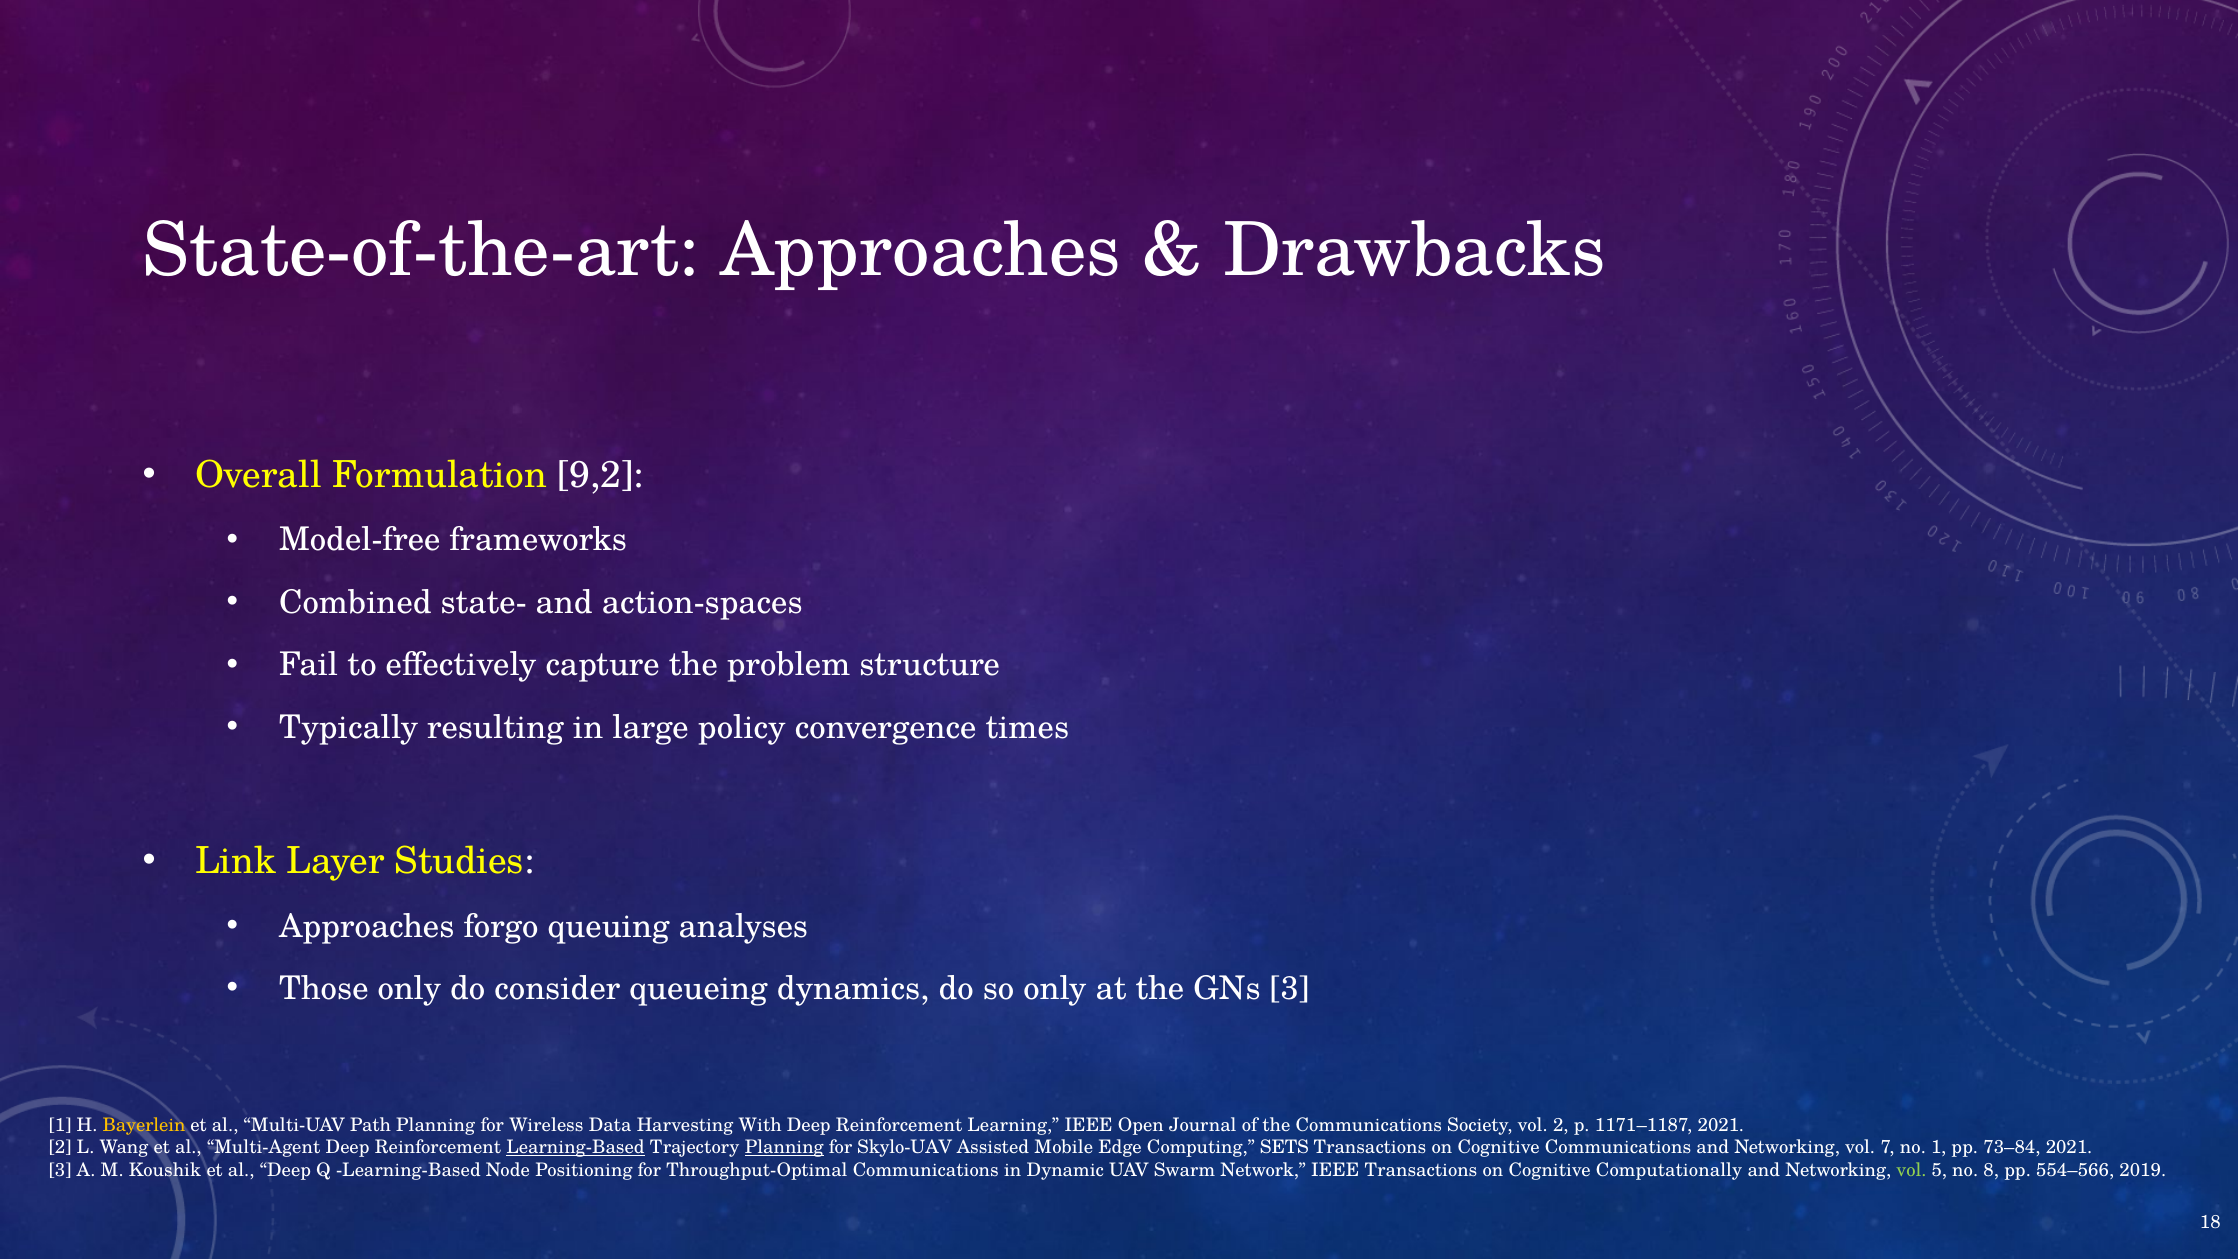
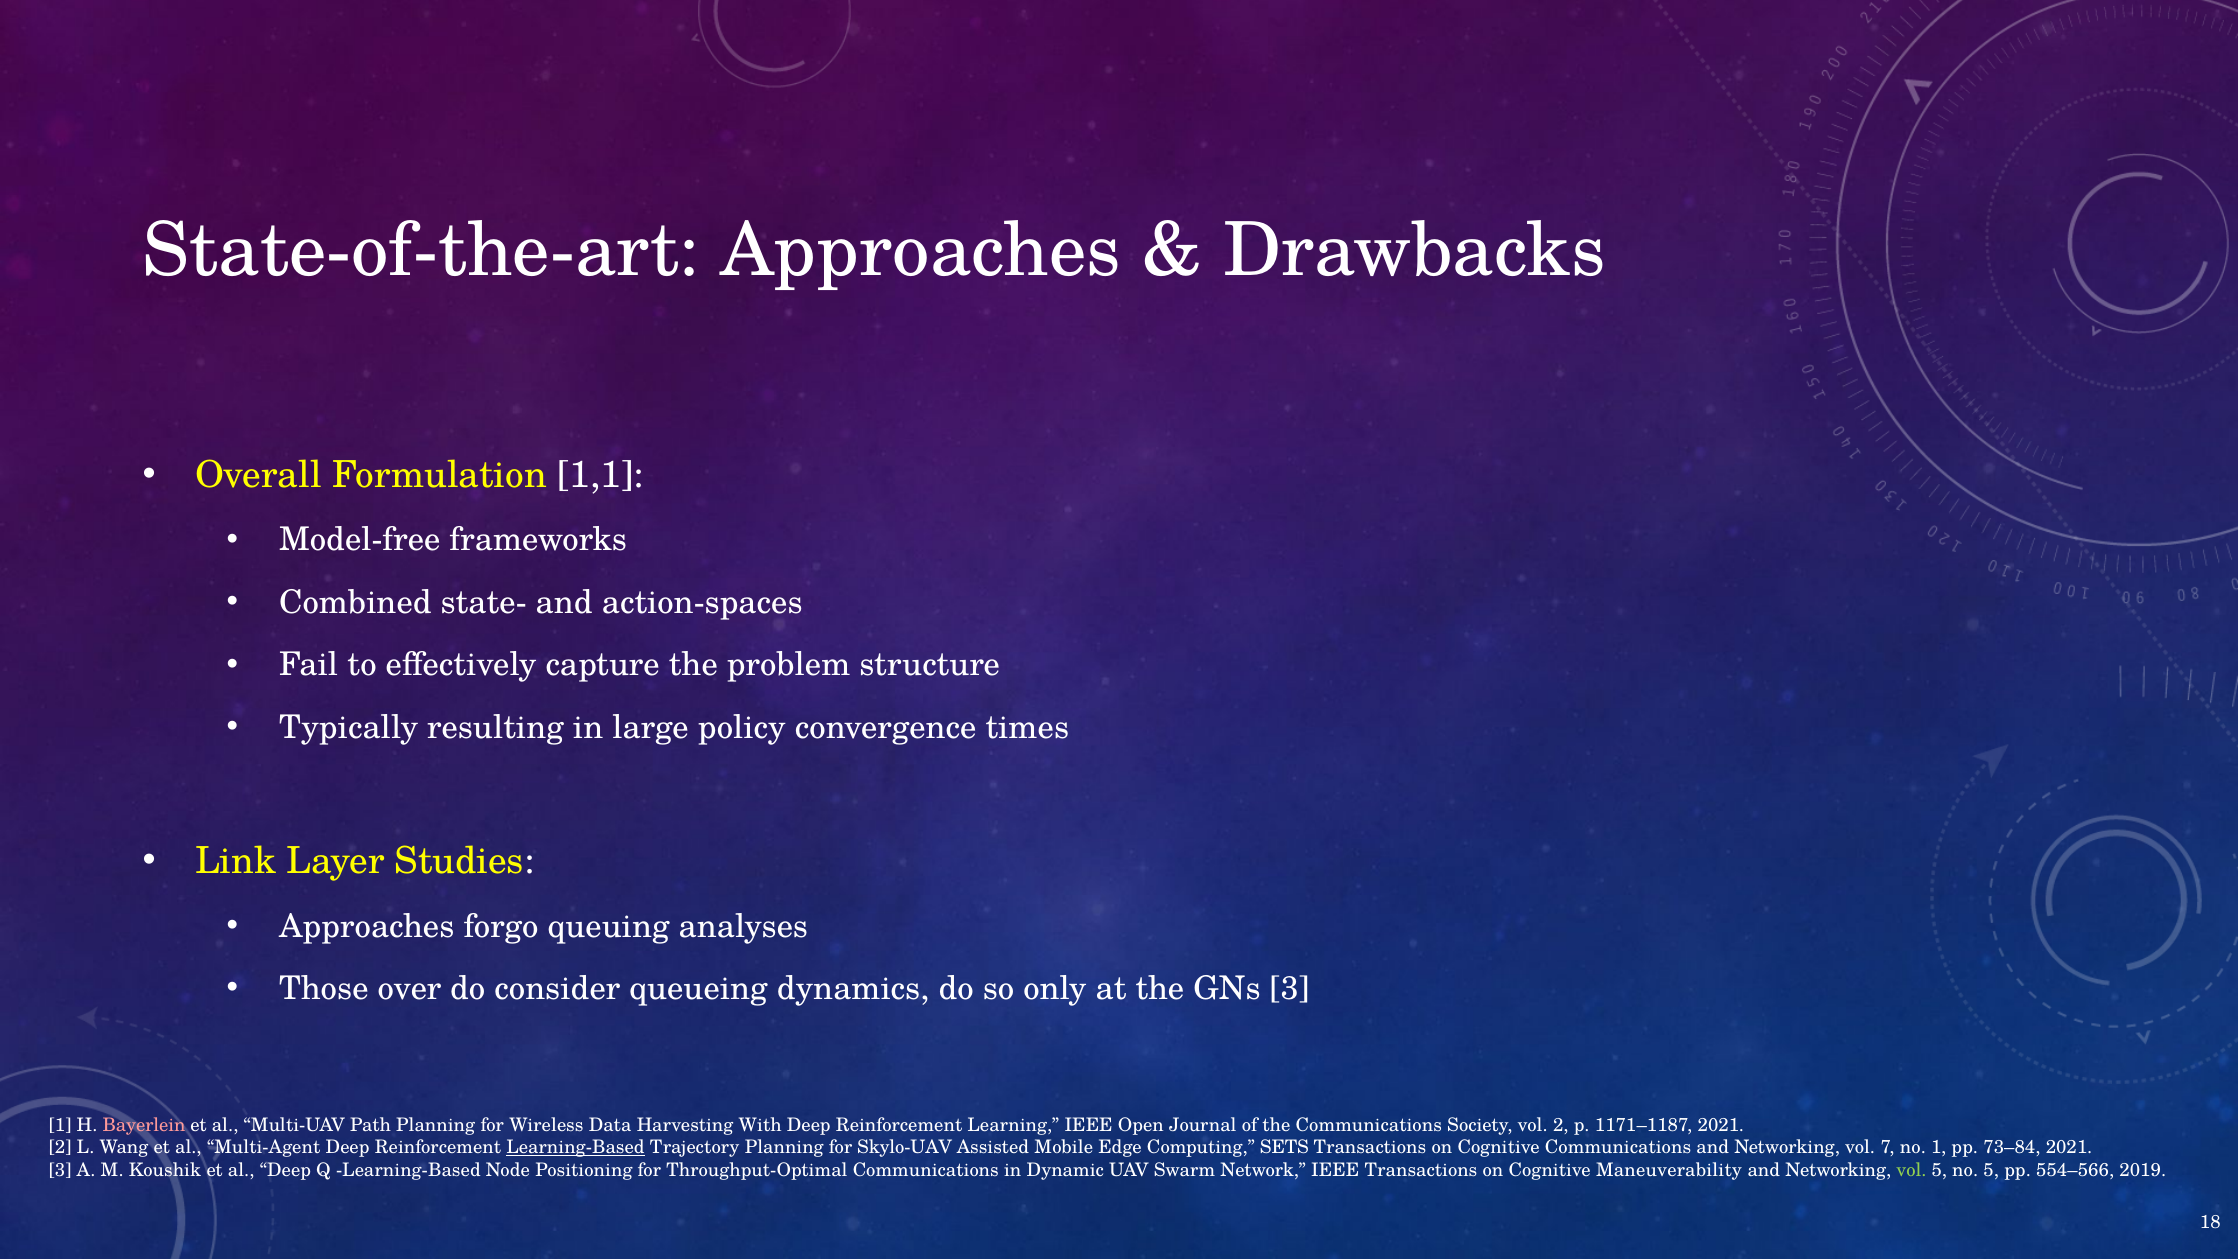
9,2: 9,2 -> 1,1
Those only: only -> over
Bayerlein colour: yellow -> pink
Planning at (784, 1147) underline: present -> none
Computationally: Computationally -> Maneuverability
no 8: 8 -> 5
